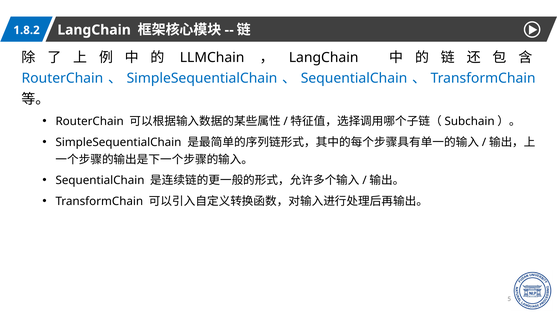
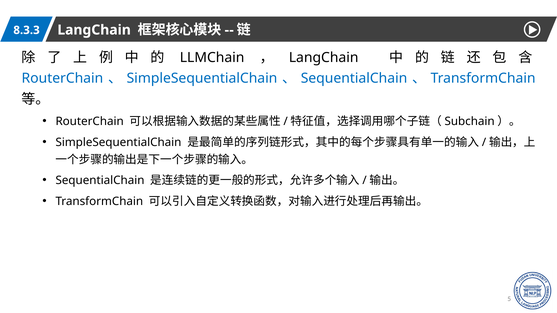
1.8.2: 1.8.2 -> 8.3.3
